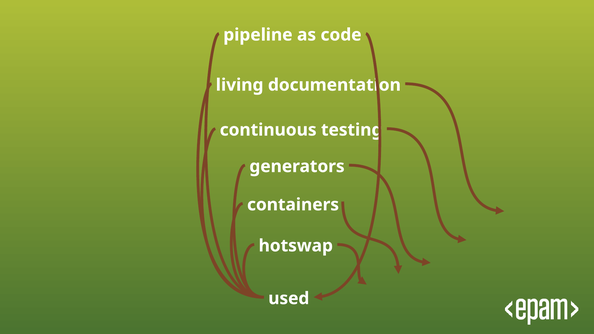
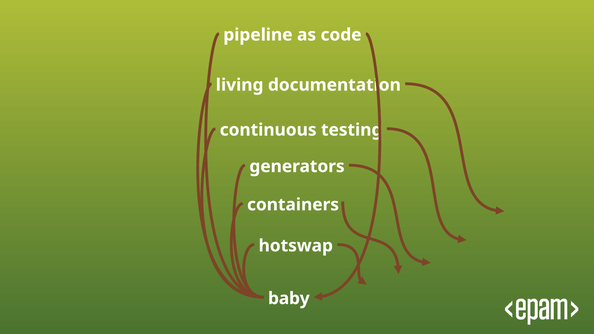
used: used -> baby
